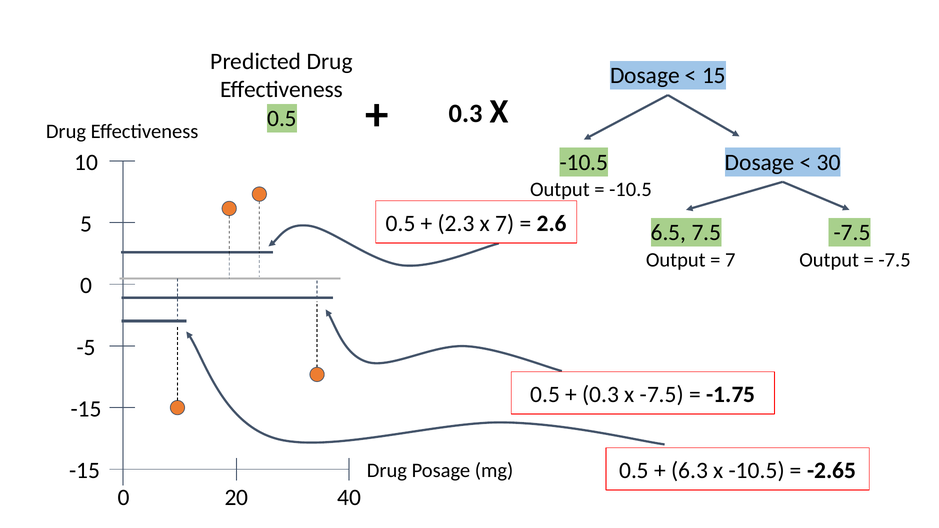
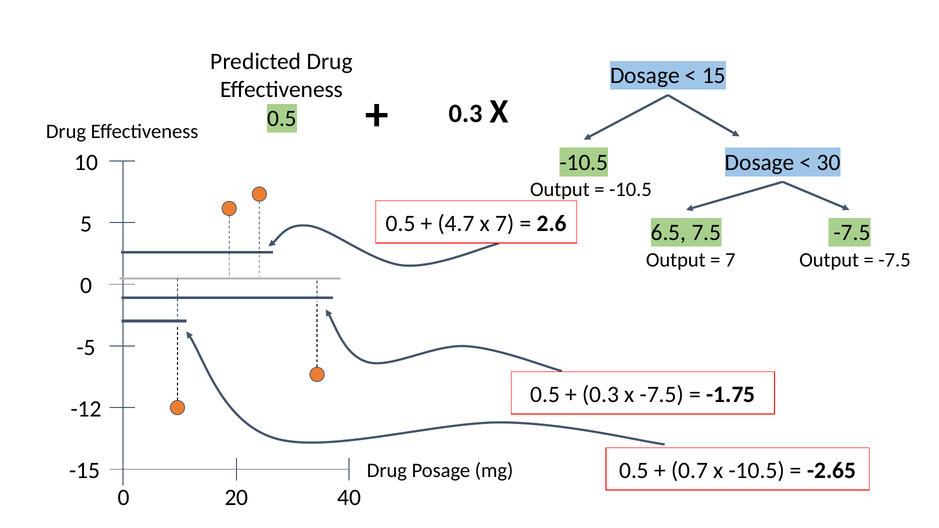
2.3: 2.3 -> 4.7
-15 at (86, 409): -15 -> -12
6.3: 6.3 -> 0.7
